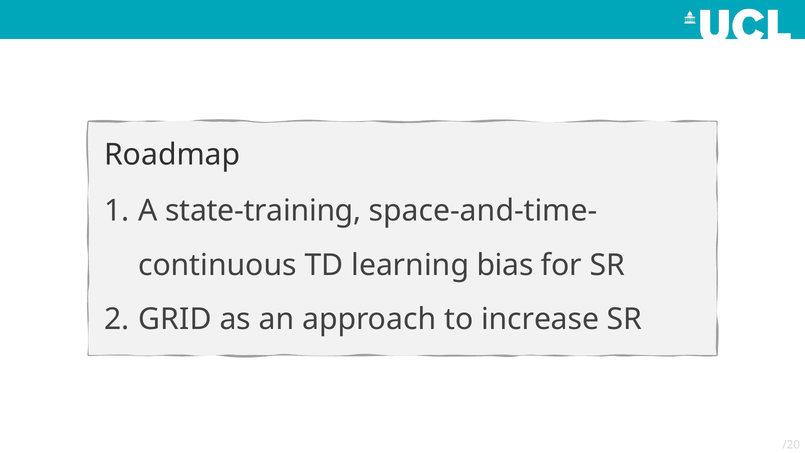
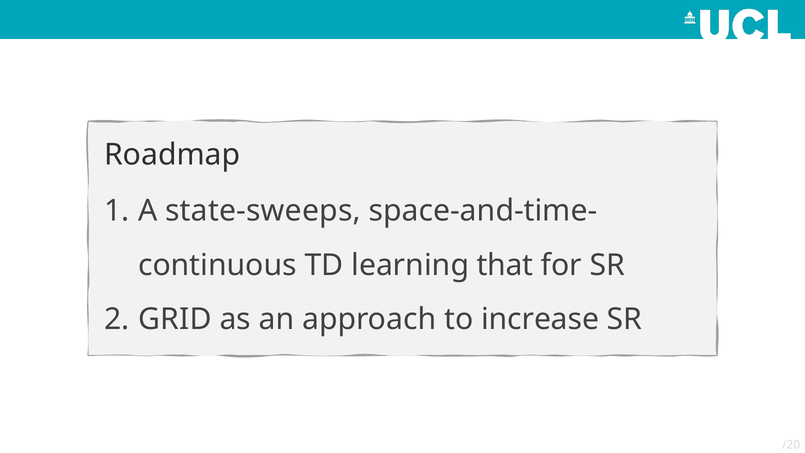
state-training: state-training -> state-sweeps
bias: bias -> that
